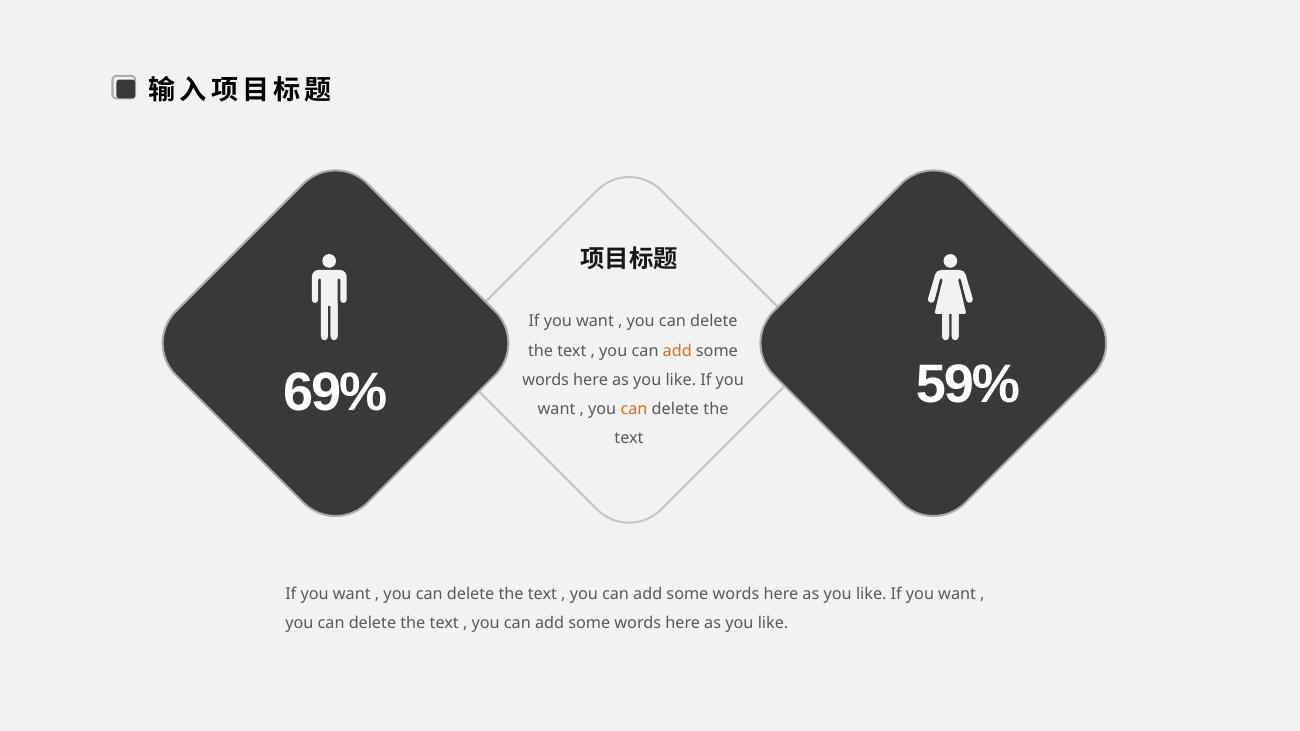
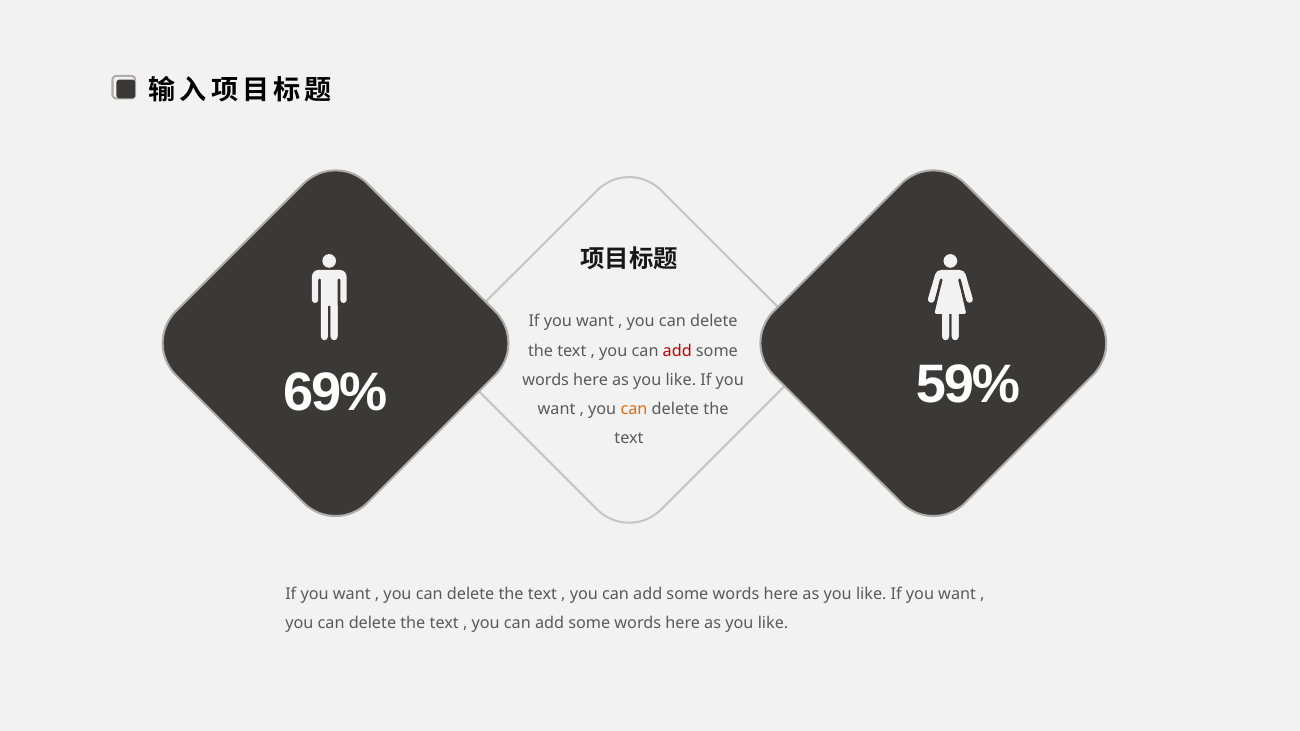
add at (677, 351) colour: orange -> red
